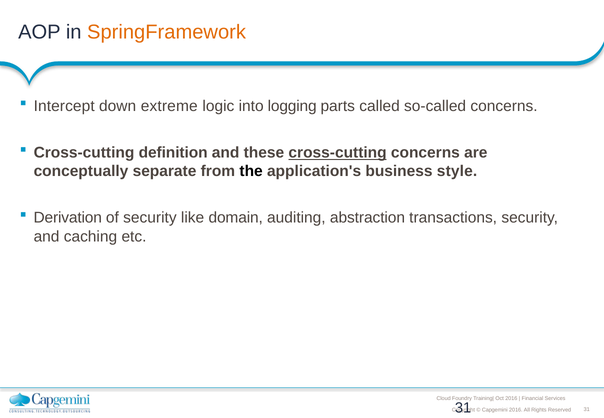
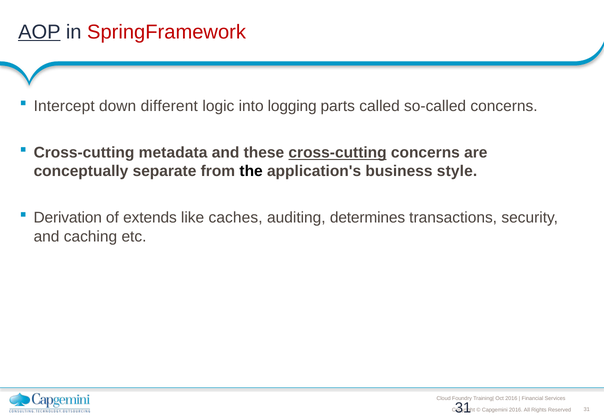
AOP underline: none -> present
SpringFramework colour: orange -> red
extreme: extreme -> different
definition: definition -> metadata
of security: security -> extends
domain: domain -> caches
abstraction: abstraction -> determines
